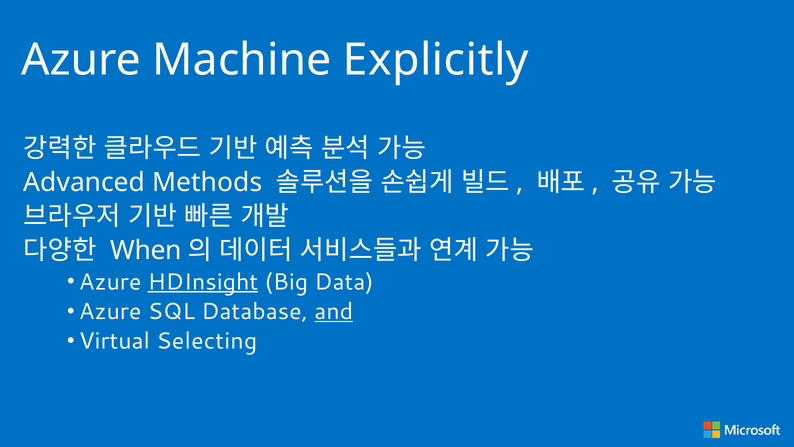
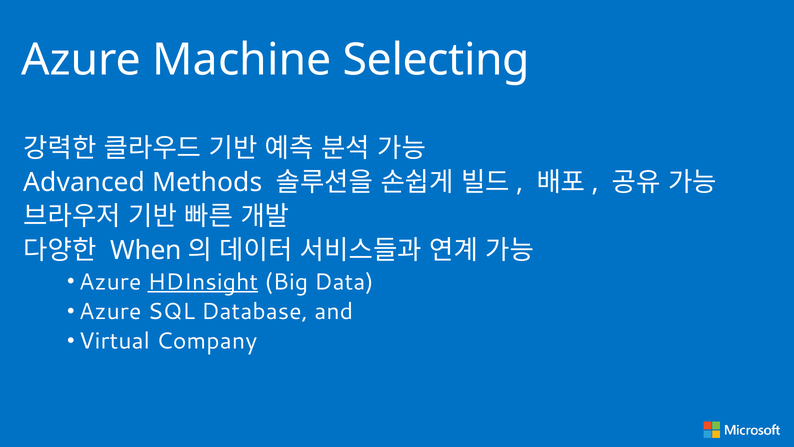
Explicitly: Explicitly -> Selecting
and underline: present -> none
Selecting: Selecting -> Company
